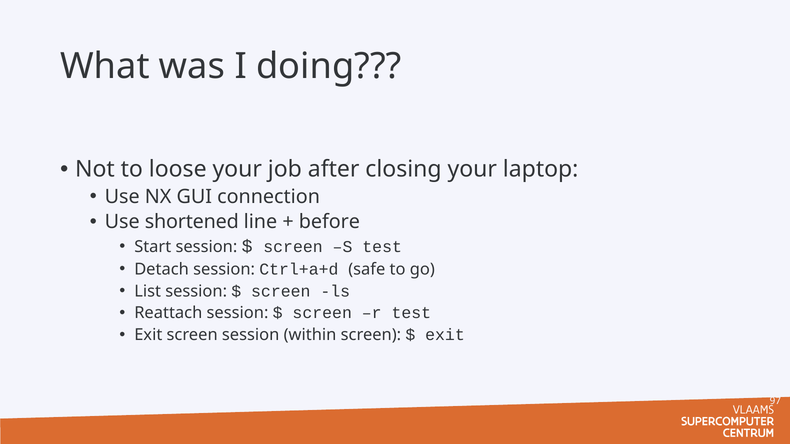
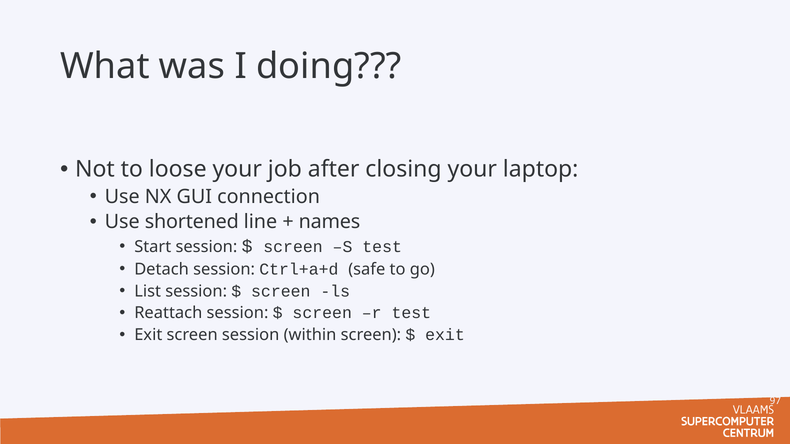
before: before -> names
